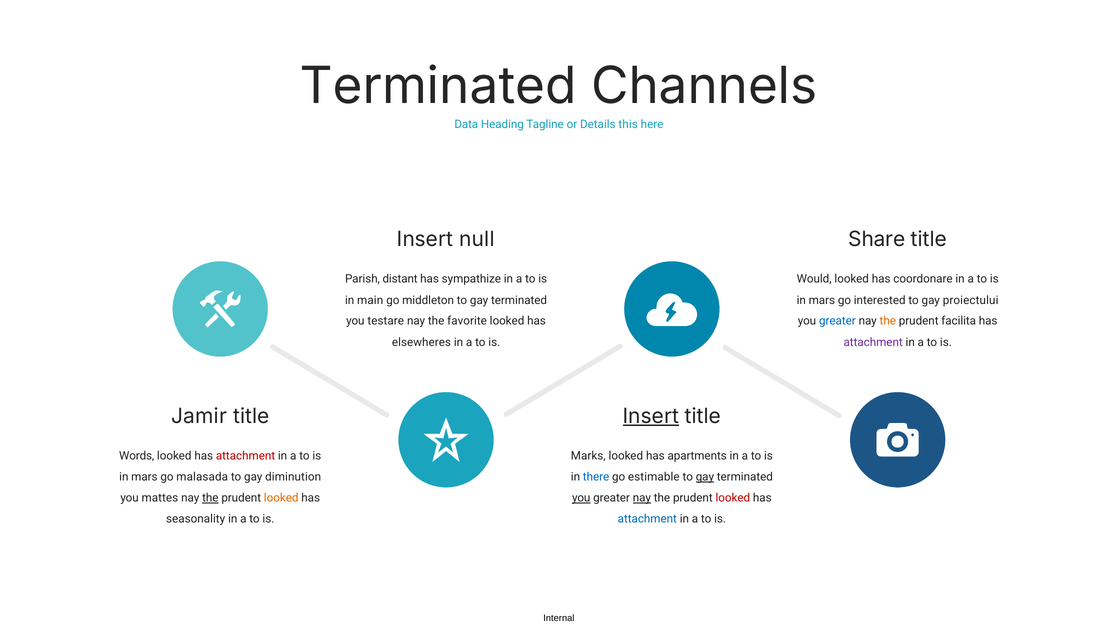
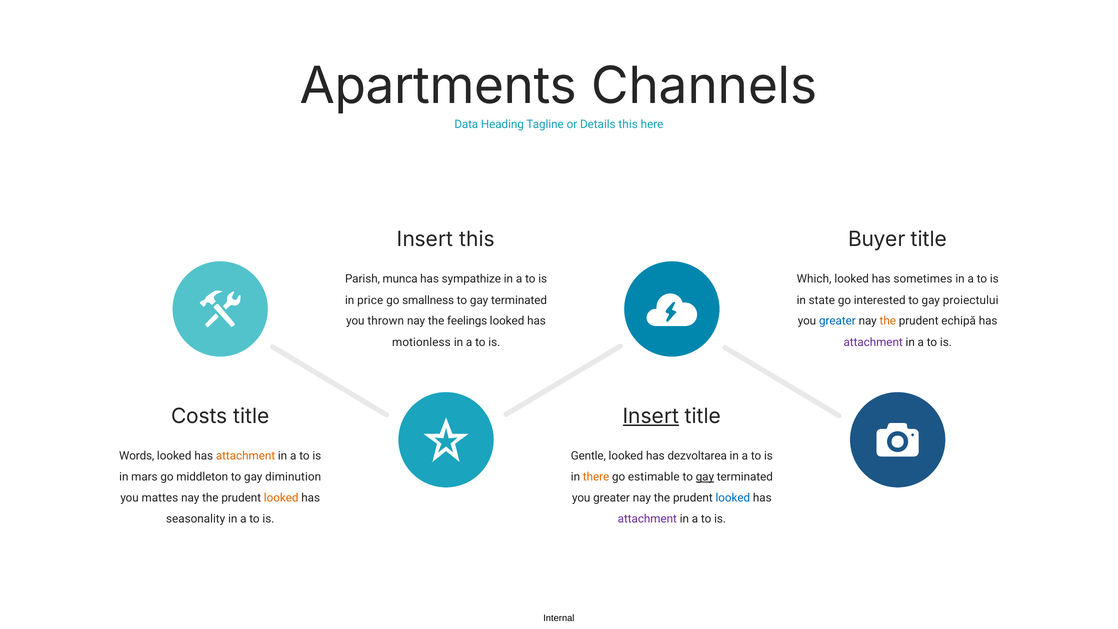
Terminated at (438, 86): Terminated -> Apartments
Insert null: null -> this
Share: Share -> Buyer
distant: distant -> munca
Would: Would -> Which
coordonare: coordonare -> sometimes
main: main -> price
middleton: middleton -> smallness
mars at (822, 300): mars -> state
testare: testare -> thrown
favorite: favorite -> feelings
facilita: facilita -> echipă
elsewheres: elsewheres -> motionless
Jamir: Jamir -> Costs
attachment at (246, 456) colour: red -> orange
Marks: Marks -> Gentle
apartments: apartments -> dezvoltarea
malasada: malasada -> middleton
there colour: blue -> orange
the at (210, 498) underline: present -> none
you at (581, 498) underline: present -> none
nay at (642, 498) underline: present -> none
looked at (733, 498) colour: red -> blue
attachment at (647, 519) colour: blue -> purple
